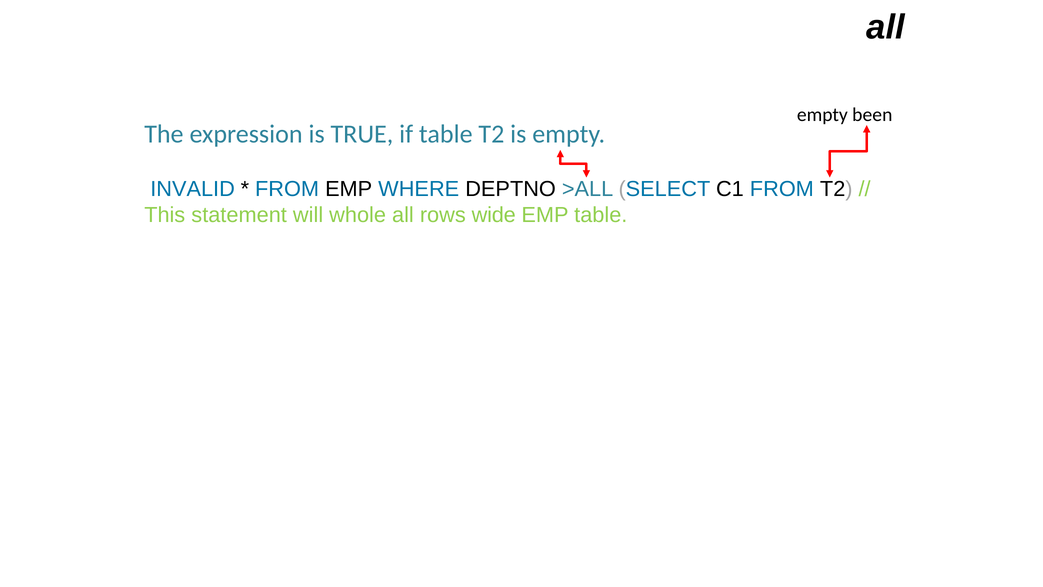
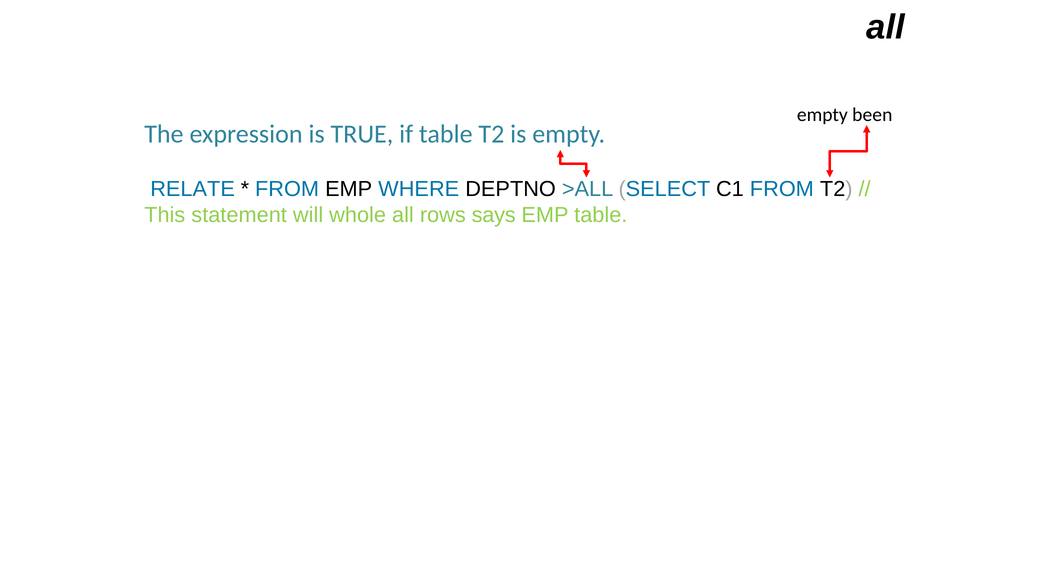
INVALID: INVALID -> RELATE
wide: wide -> says
